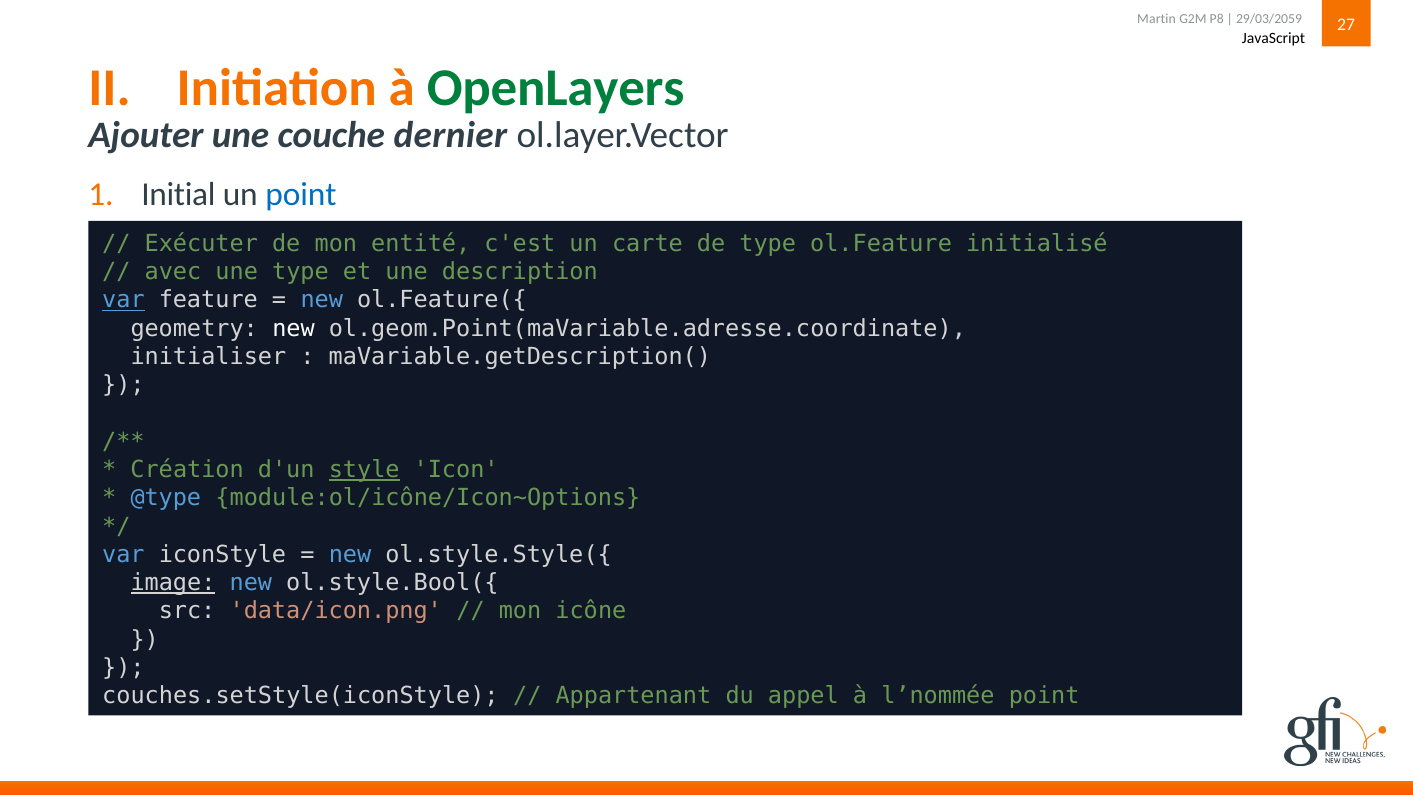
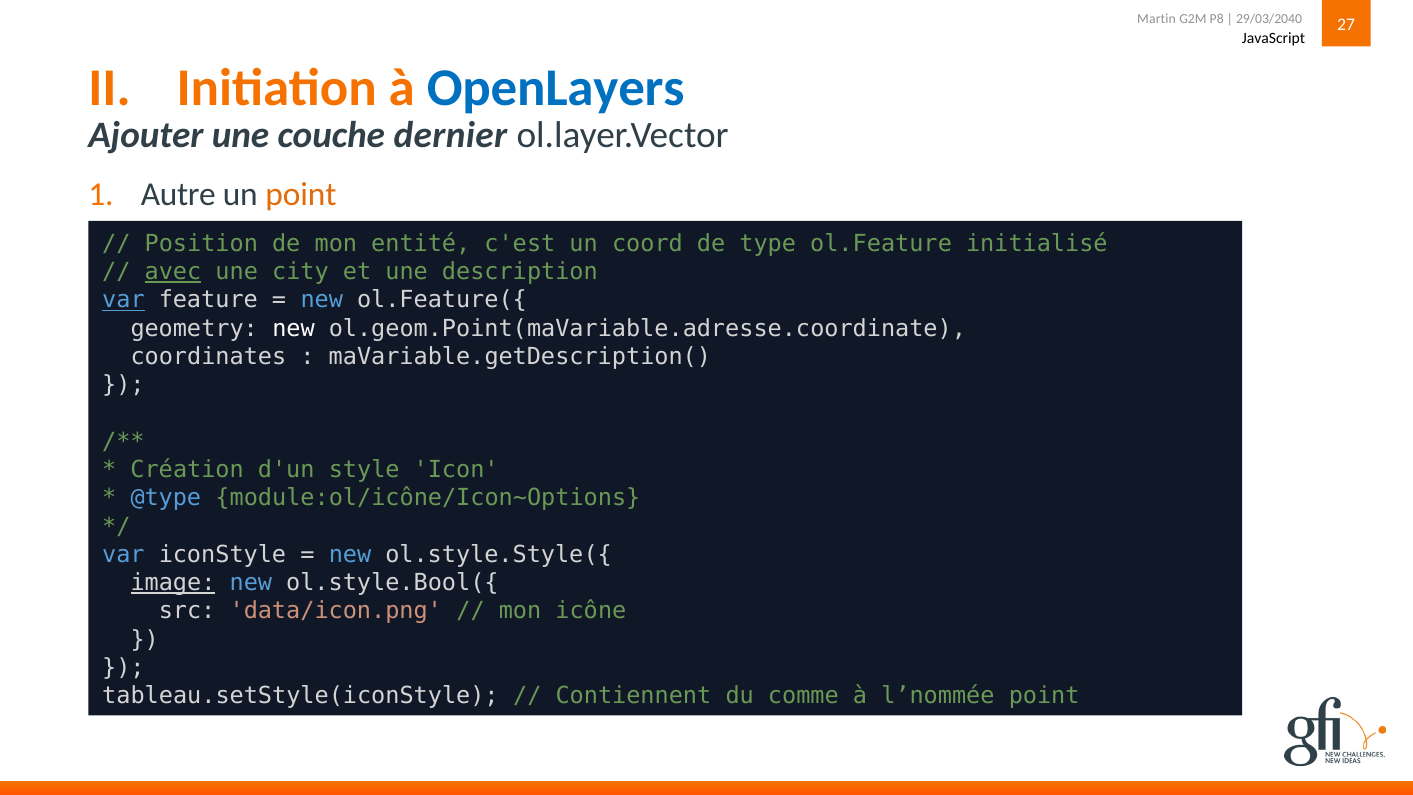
29/03/2059: 29/03/2059 -> 29/03/2040
OpenLayers colour: green -> blue
Initial: Initial -> Autre
point at (301, 194) colour: blue -> orange
Exécuter: Exécuter -> Position
carte: carte -> coord
avec underline: none -> present
une type: type -> city
initialiser: initialiser -> coordinates
style underline: present -> none
couches.setStyle(iconStyle: couches.setStyle(iconStyle -> tableau.setStyle(iconStyle
Appartenant: Appartenant -> Contiennent
appel: appel -> comme
